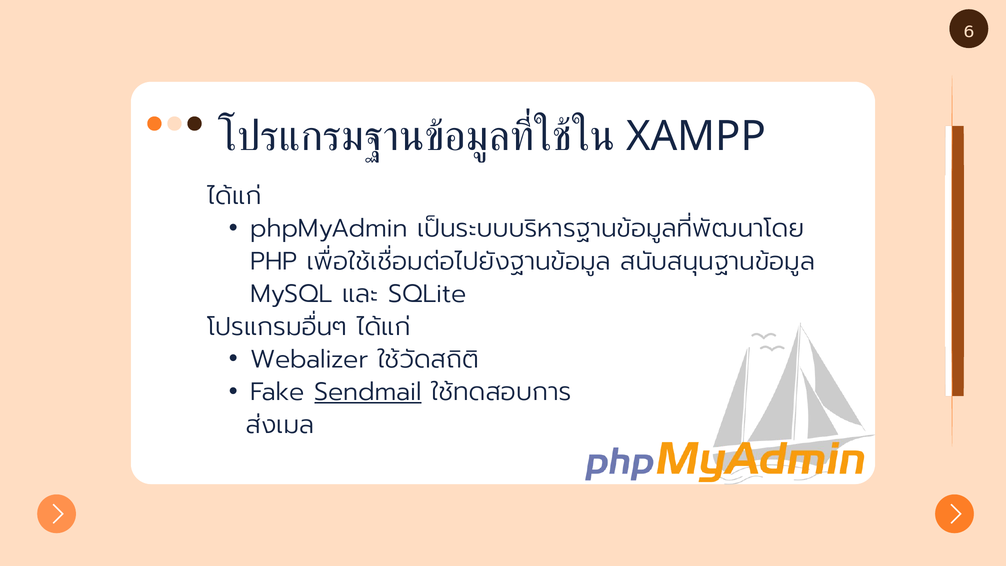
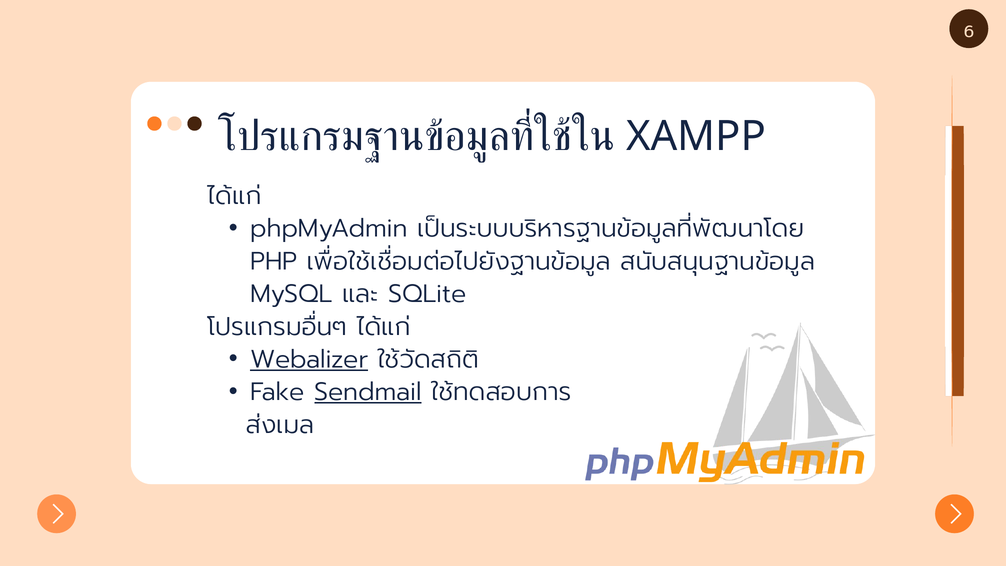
Webalizer underline: none -> present
